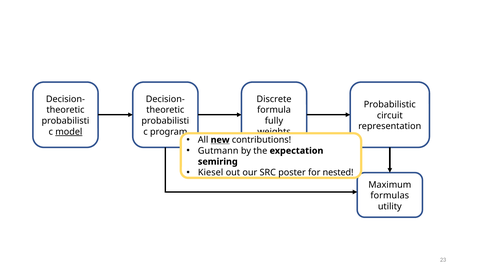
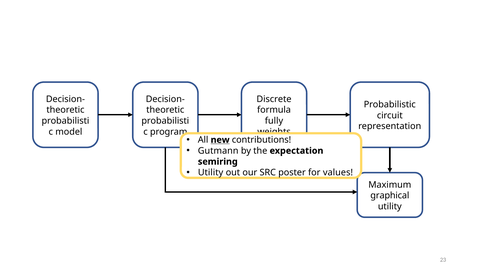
model underline: present -> none
Kiesel at (211, 172): Kiesel -> Utility
nested: nested -> values
formulas: formulas -> graphical
